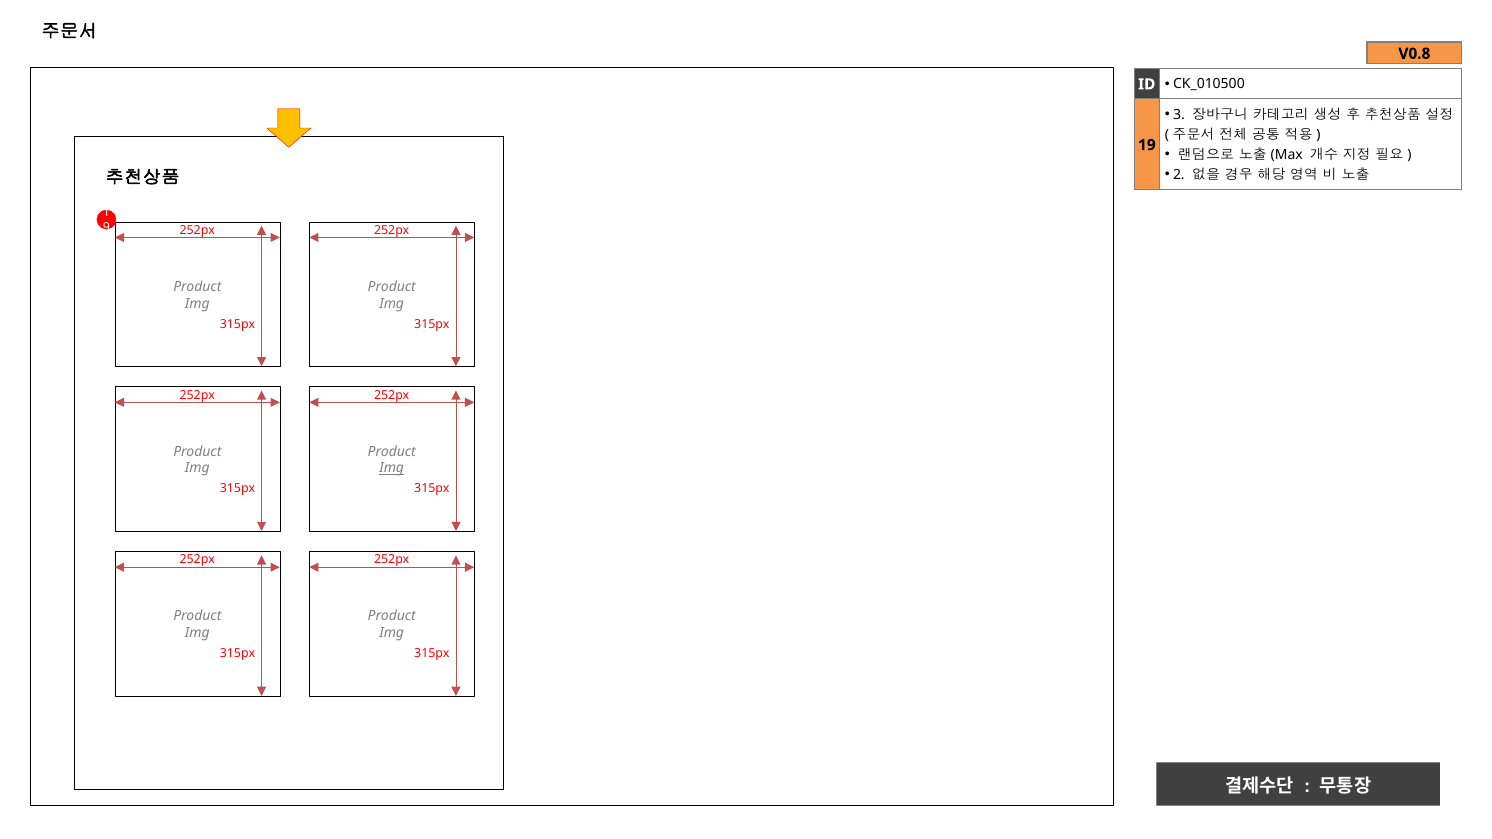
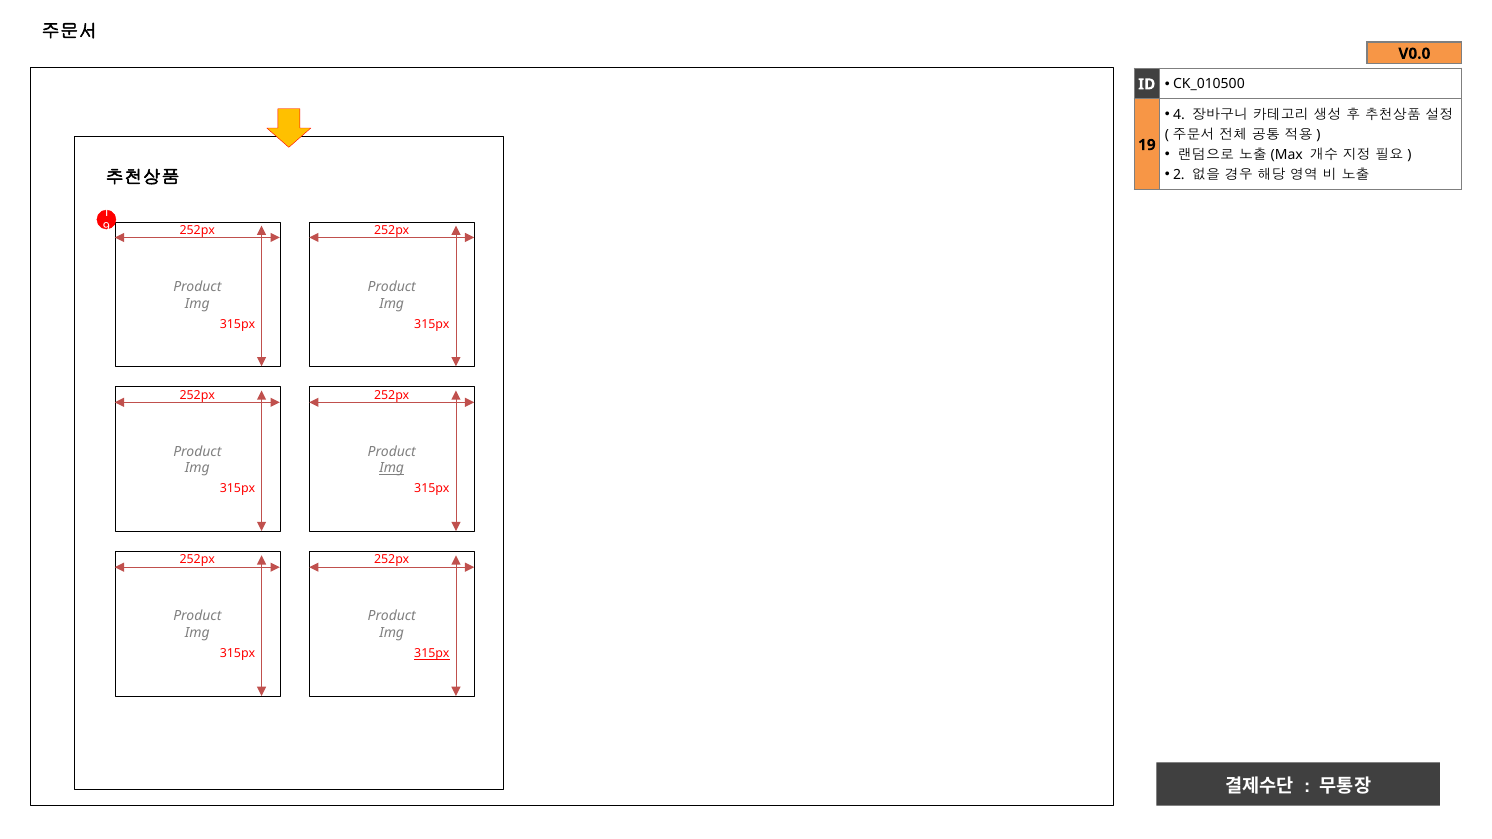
V0.8: V0.8 -> V0.0
3: 3 -> 4
315px at (432, 654) underline: none -> present
